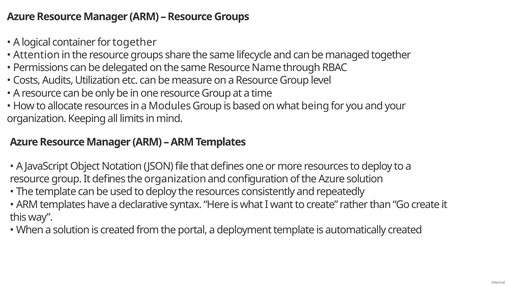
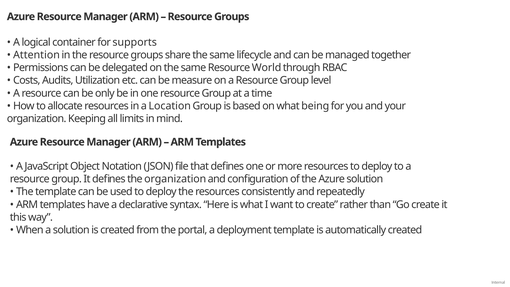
for together: together -> supports
Name: Name -> World
Modules: Modules -> Location
